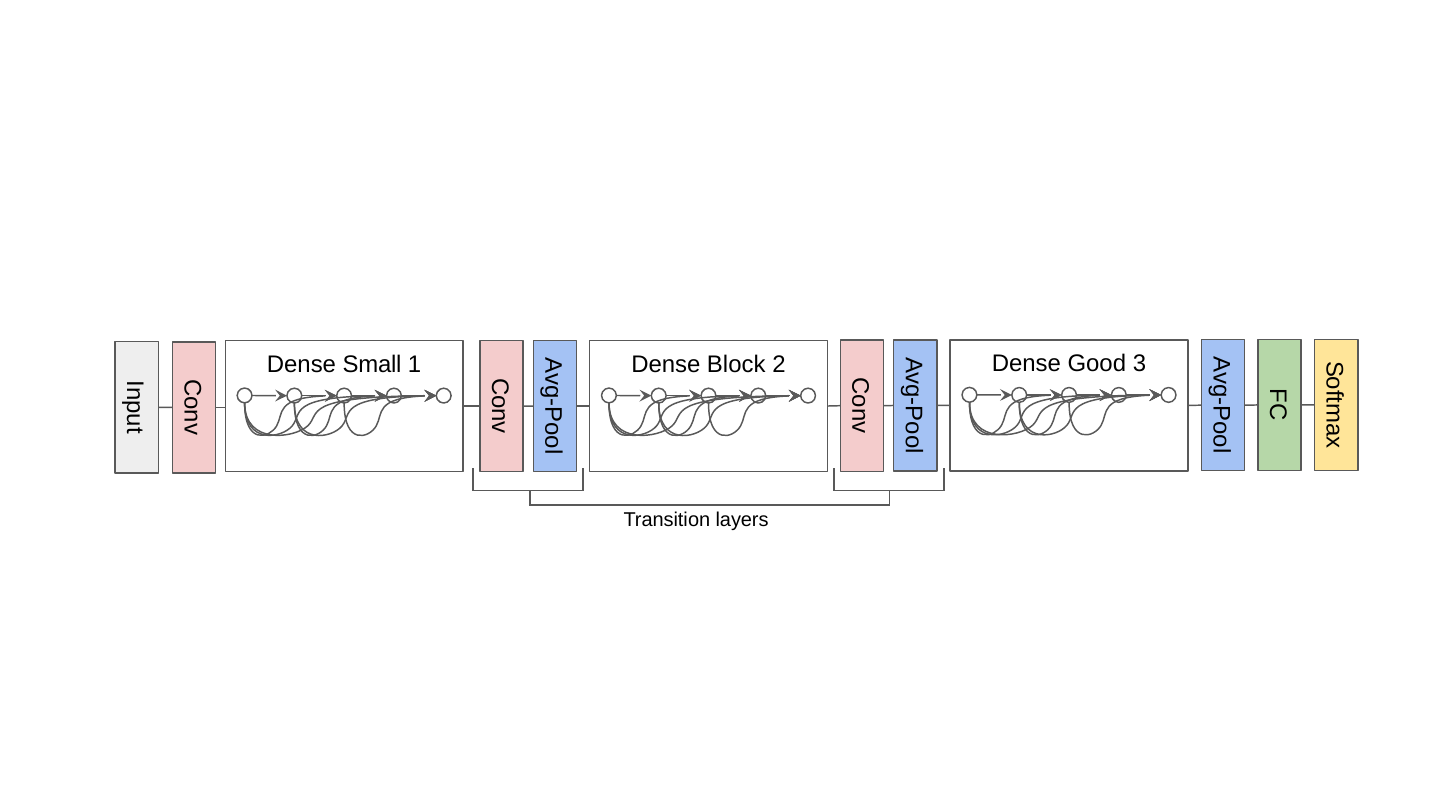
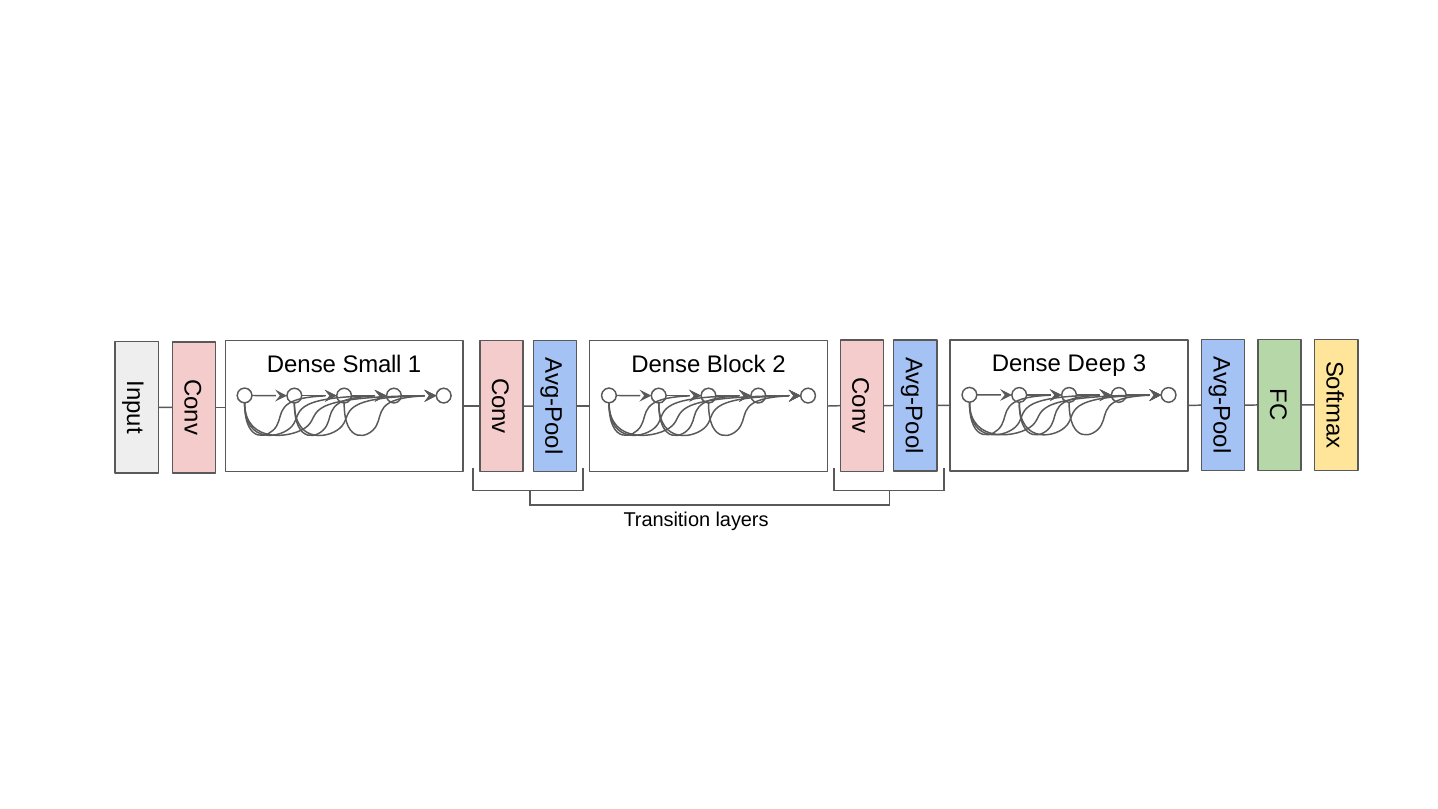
Good: Good -> Deep
